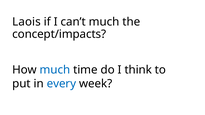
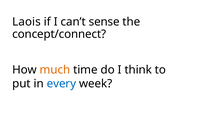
can’t much: much -> sense
concept/impacts: concept/impacts -> concept/connect
much at (55, 70) colour: blue -> orange
